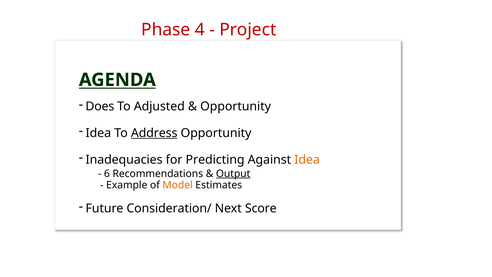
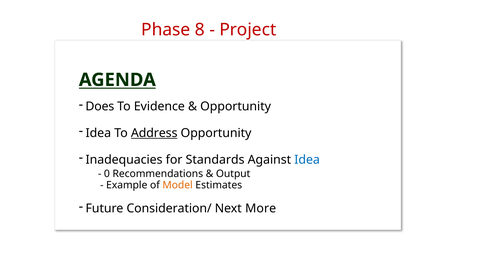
4: 4 -> 8
Adjusted: Adjusted -> Evidence
Predicting: Predicting -> Standards
Idea at (307, 160) colour: orange -> blue
6: 6 -> 0
Output underline: present -> none
Score: Score -> More
